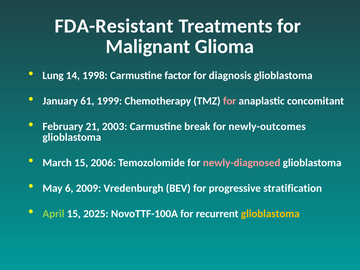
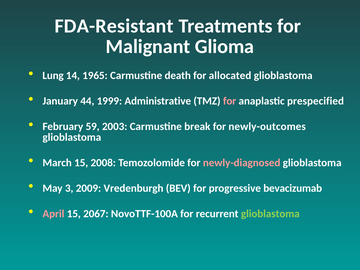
1998: 1998 -> 1965
factor: factor -> death
diagnosis: diagnosis -> allocated
61: 61 -> 44
Chemotherapy: Chemotherapy -> Administrative
concomitant: concomitant -> prespecified
21: 21 -> 59
2006: 2006 -> 2008
6: 6 -> 3
stratification: stratification -> bevacizumab
April colour: light green -> pink
2025: 2025 -> 2067
glioblastoma at (270, 214) colour: yellow -> light green
